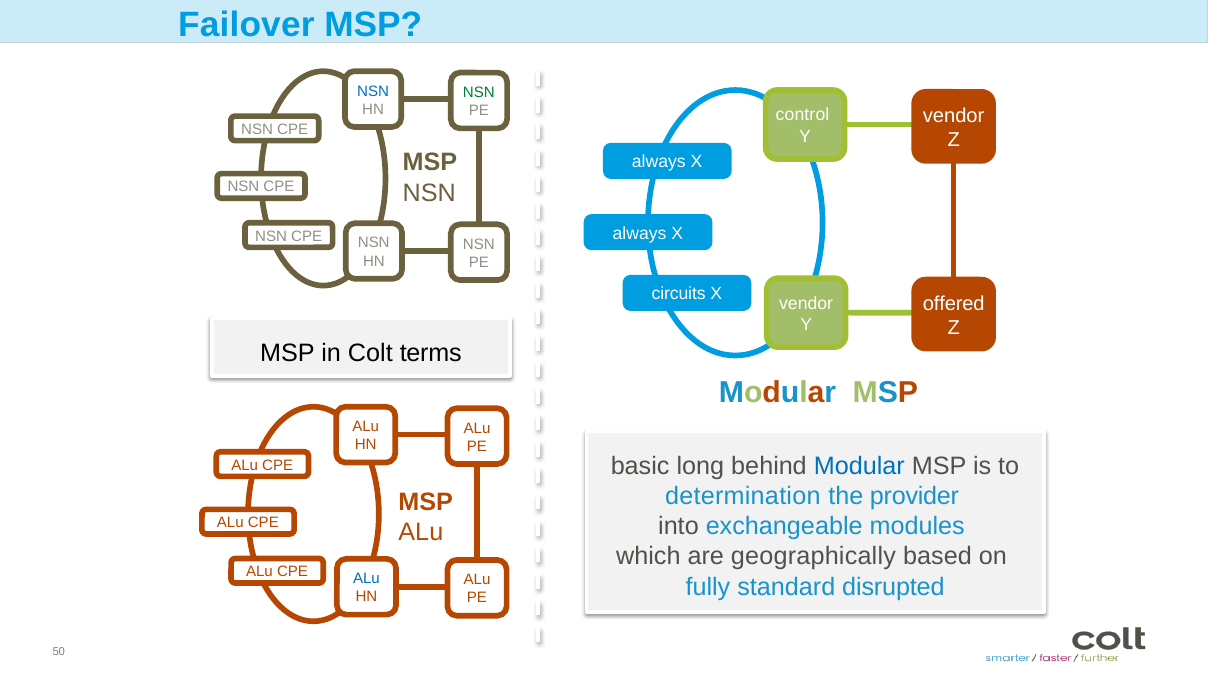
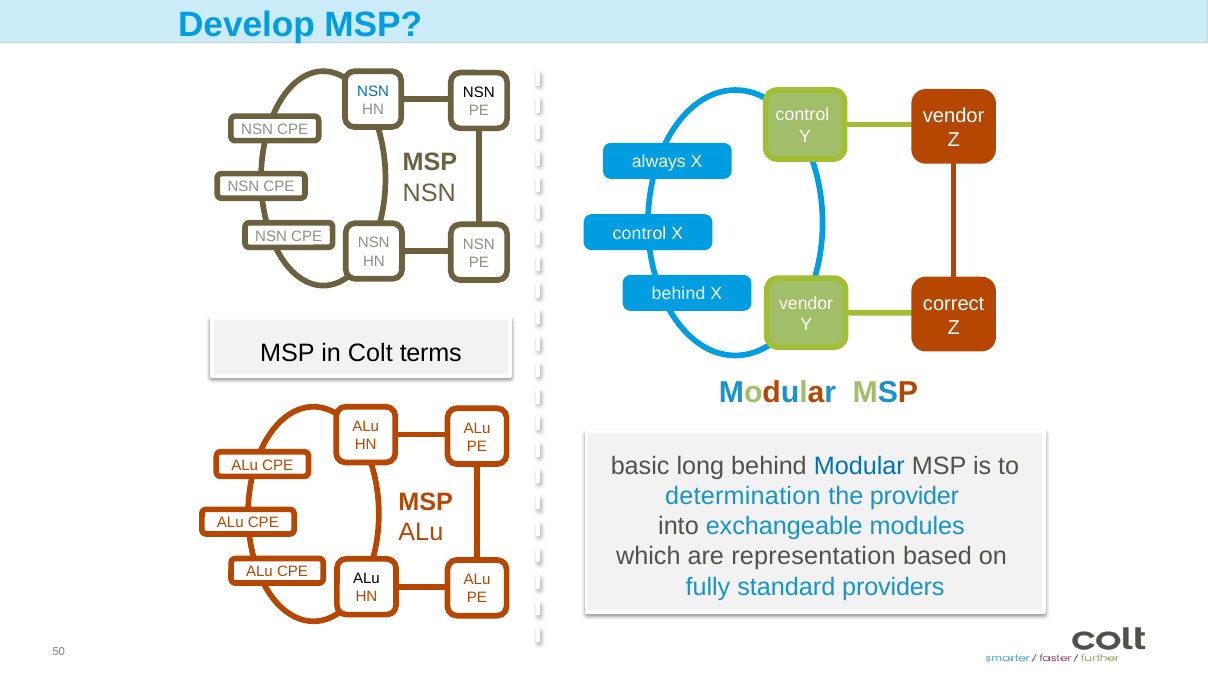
Failover: Failover -> Develop
NSN at (479, 93) colour: green -> black
always at (640, 234): always -> control
circuits at (679, 294): circuits -> behind
offered: offered -> correct
geographically: geographically -> representation
ALu at (366, 579) colour: blue -> black
disrupted: disrupted -> providers
